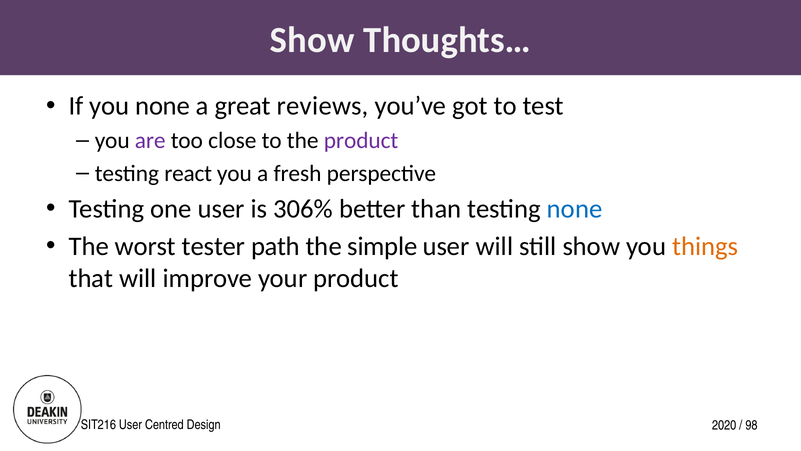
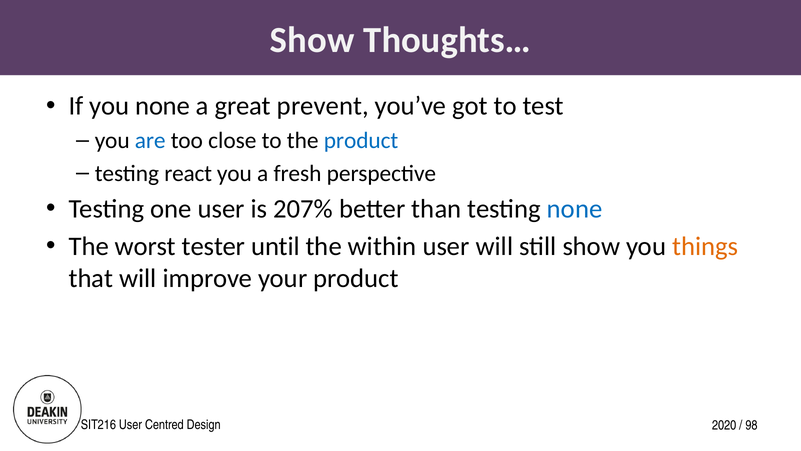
reviews: reviews -> prevent
are colour: purple -> blue
product at (361, 140) colour: purple -> blue
306%: 306% -> 207%
path: path -> until
simple: simple -> within
